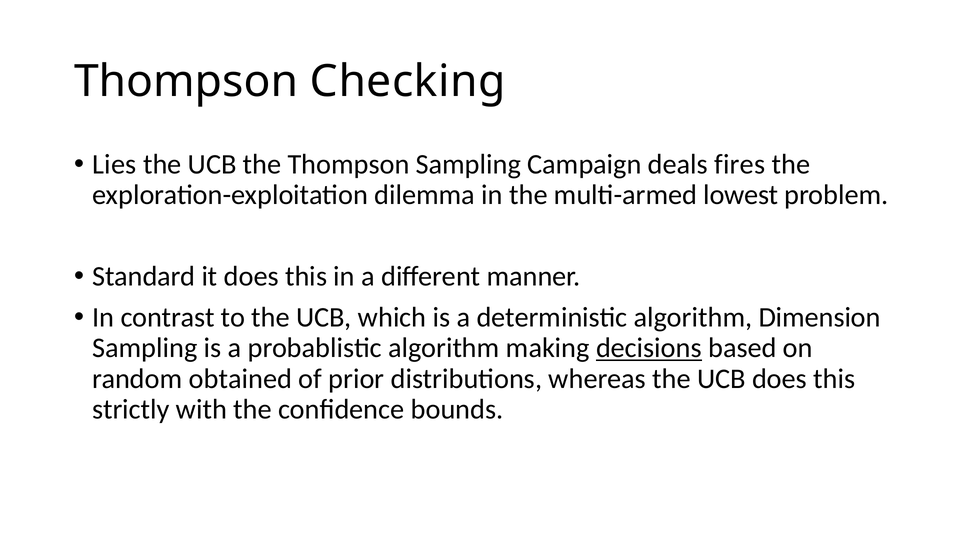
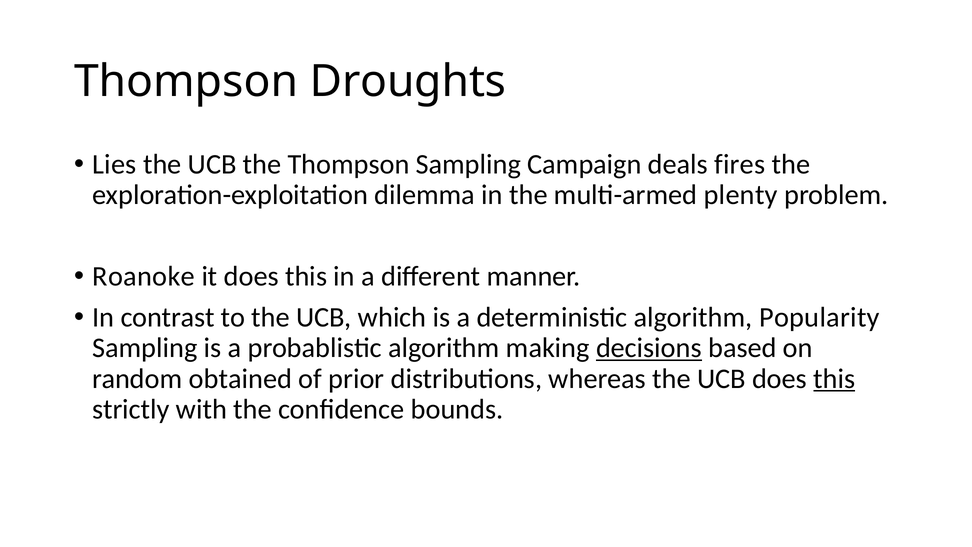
Checking: Checking -> Droughts
lowest: lowest -> plenty
Standard: Standard -> Roanoke
Dimension: Dimension -> Popularity
this at (834, 378) underline: none -> present
